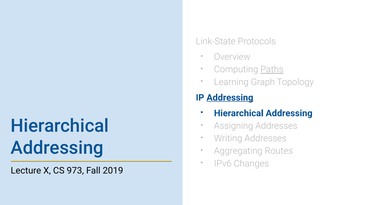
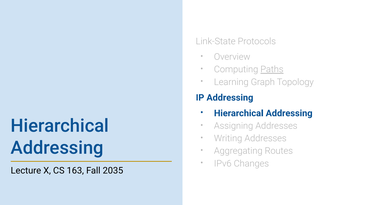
Addressing at (230, 98) underline: present -> none
973: 973 -> 163
2019: 2019 -> 2035
